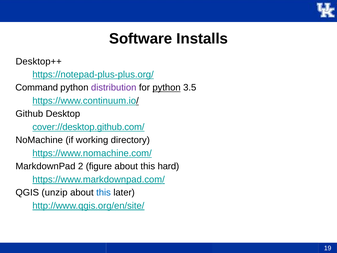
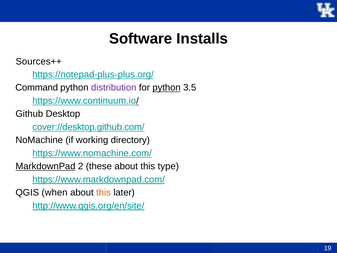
Desktop++: Desktop++ -> Sources++
MarkdownPad underline: none -> present
figure: figure -> these
hard: hard -> type
unzip: unzip -> when
this at (104, 192) colour: blue -> orange
